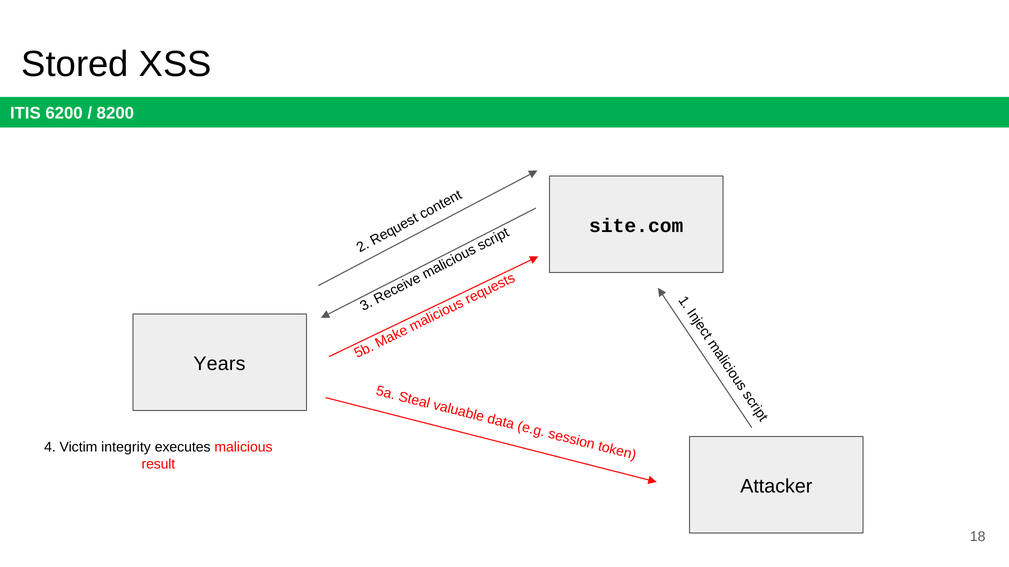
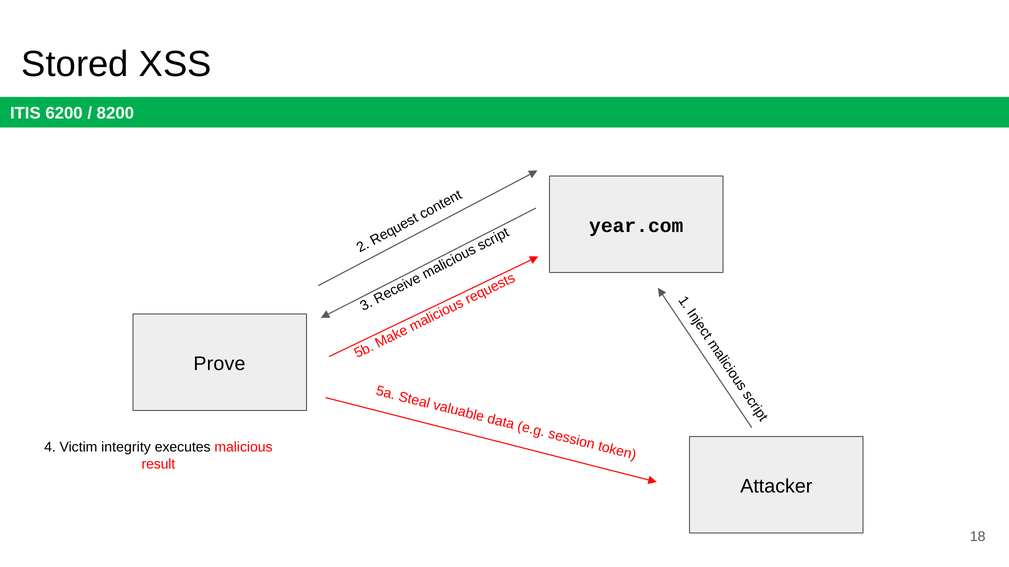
site.com: site.com -> year.com
Years: Years -> Prove
